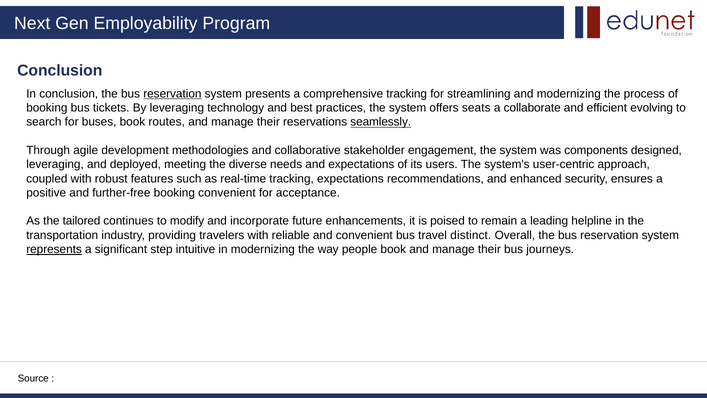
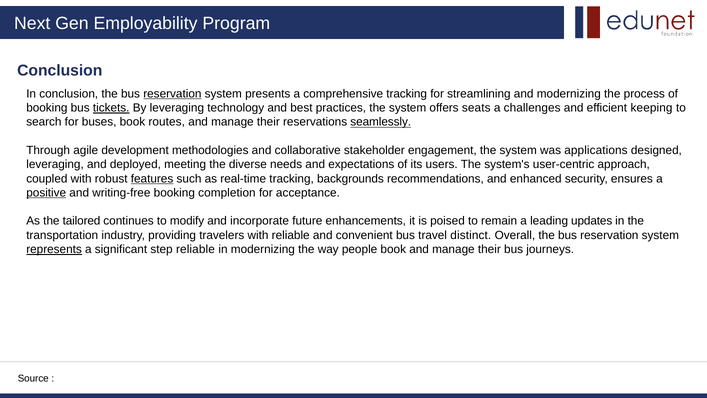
tickets underline: none -> present
collaborate: collaborate -> challenges
evolving: evolving -> keeping
components: components -> applications
features underline: none -> present
tracking expectations: expectations -> backgrounds
positive underline: none -> present
further-free: further-free -> writing-free
booking convenient: convenient -> completion
helpline: helpline -> updates
step intuitive: intuitive -> reliable
